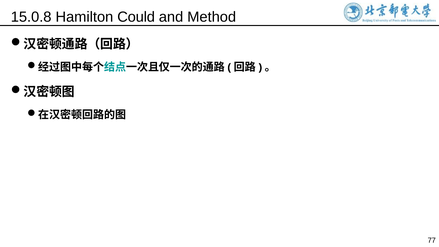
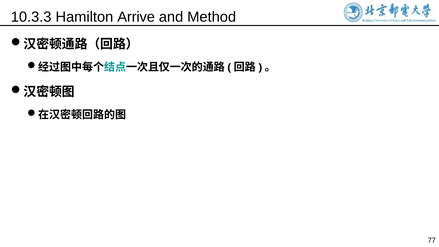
15.0.8: 15.0.8 -> 10.3.3
Could: Could -> Arrive
